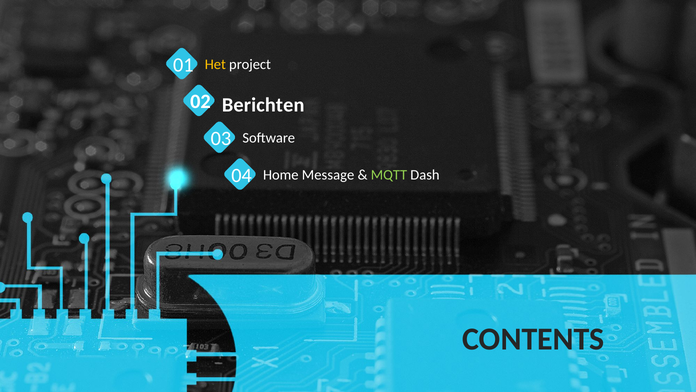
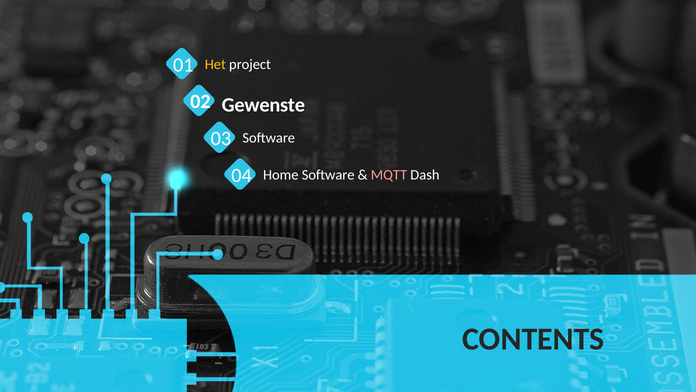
Berichten: Berichten -> Gewenste
Home Message: Message -> Software
MQTT colour: light green -> pink
